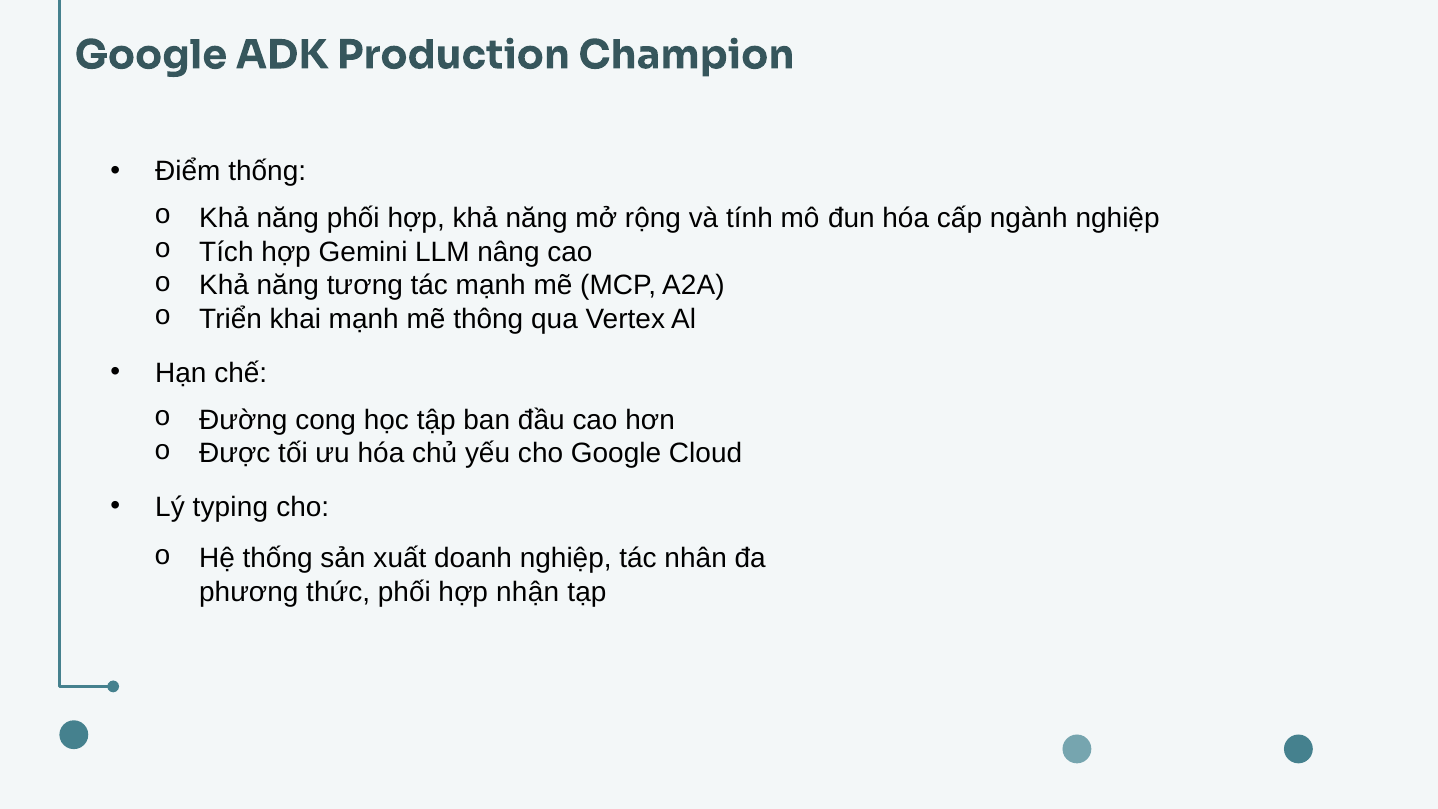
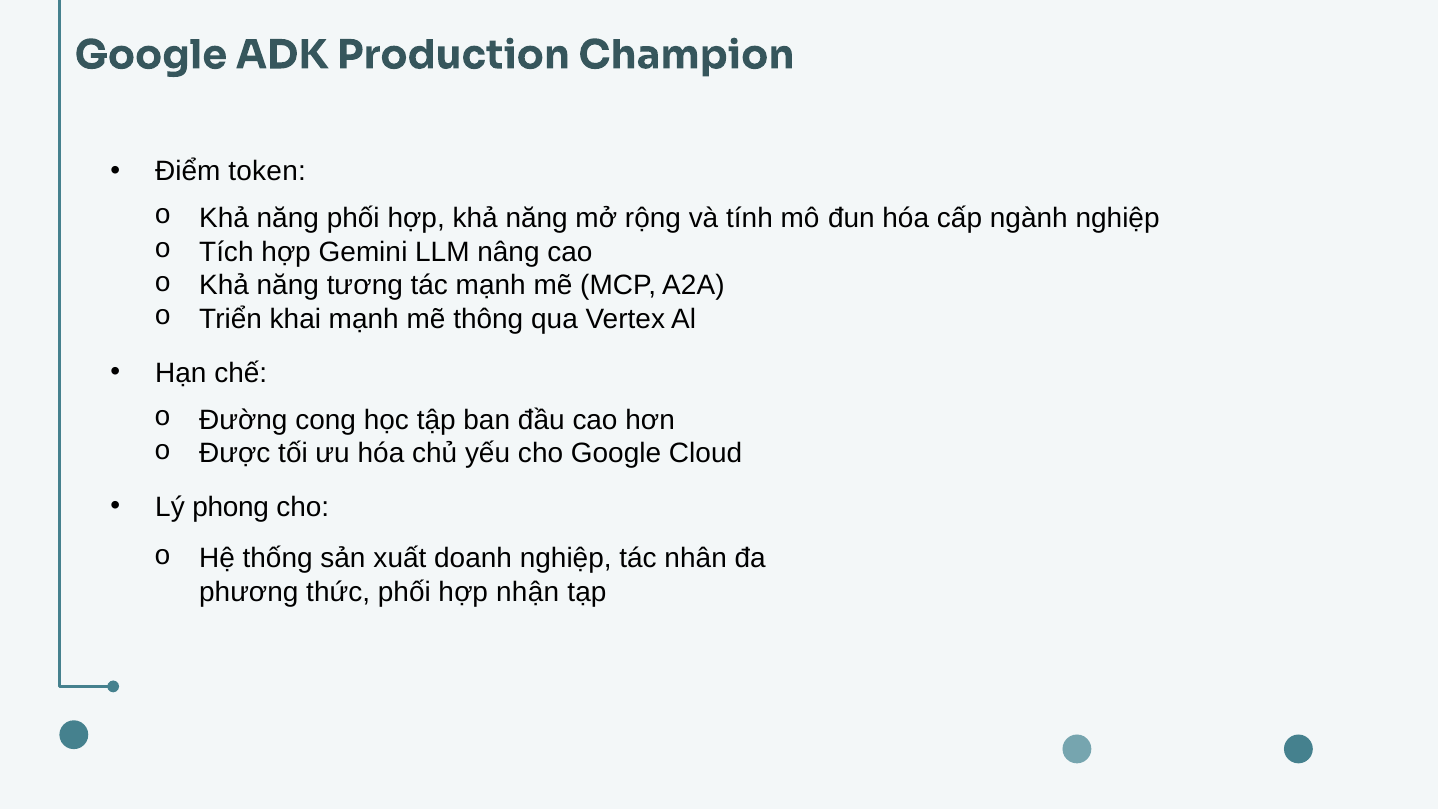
Điểm thống: thống -> token
typing: typing -> phong
